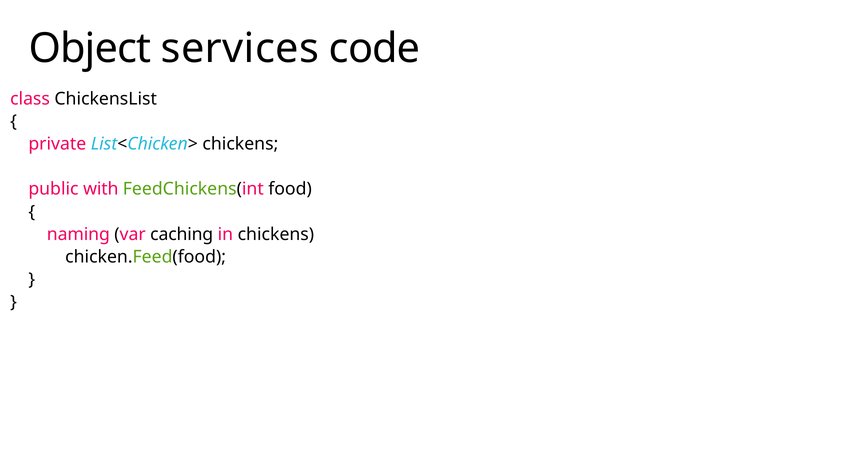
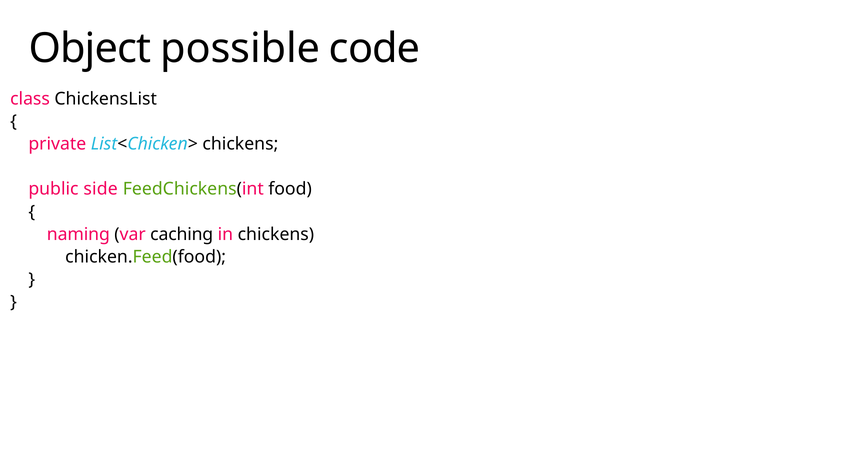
services: services -> possible
with: with -> side
